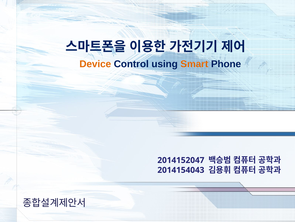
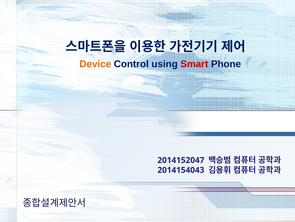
Smart colour: orange -> red
